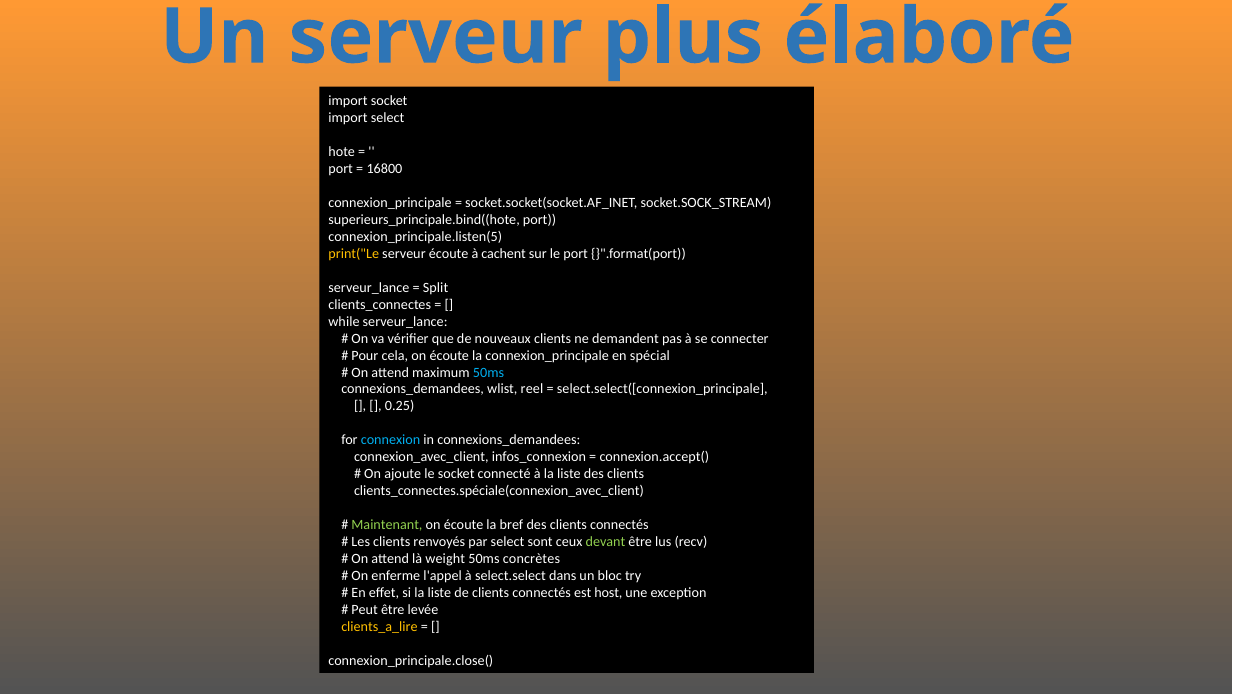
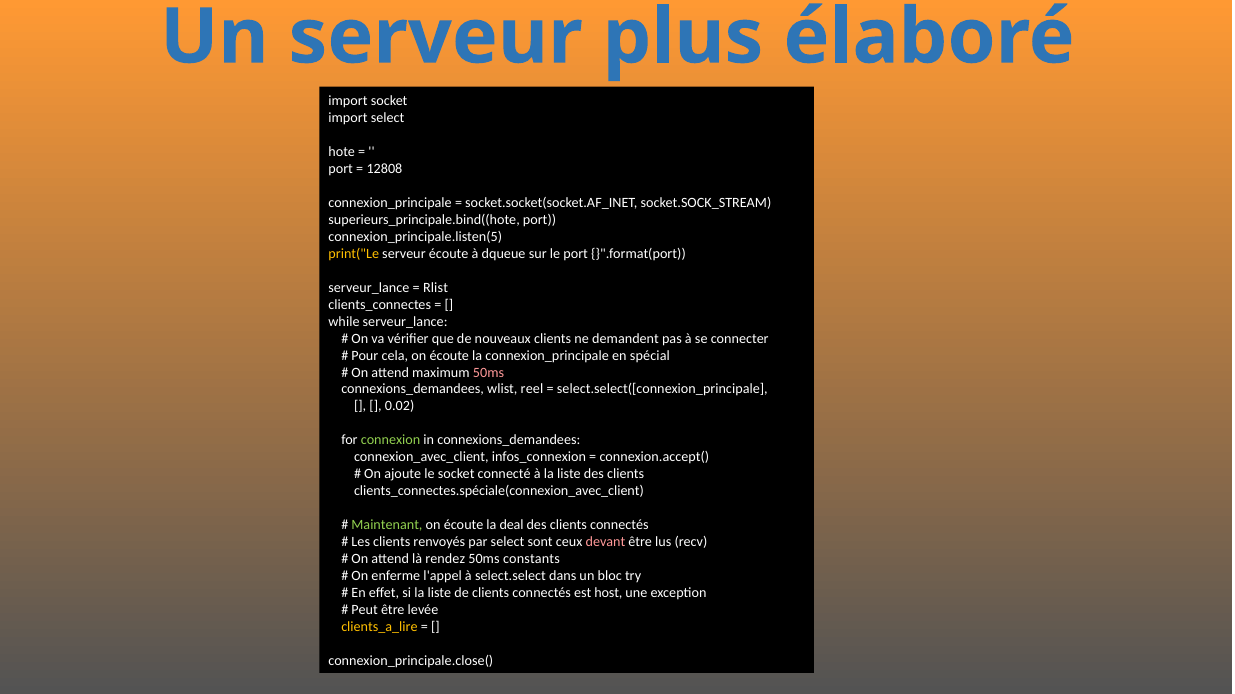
16800: 16800 -> 12808
cachent: cachent -> dqueue
Split: Split -> Rlist
50ms at (489, 373) colour: light blue -> pink
0.25: 0.25 -> 0.02
connexion colour: light blue -> light green
bref: bref -> deal
devant colour: light green -> pink
weight: weight -> rendez
concrètes: concrètes -> constants
